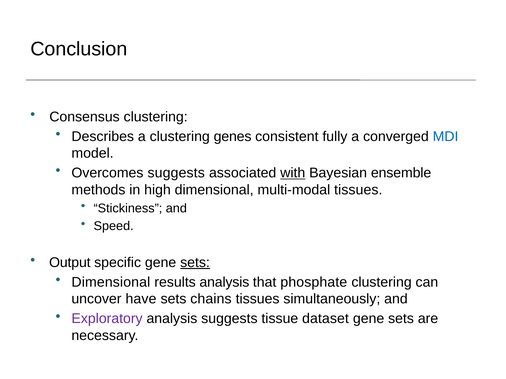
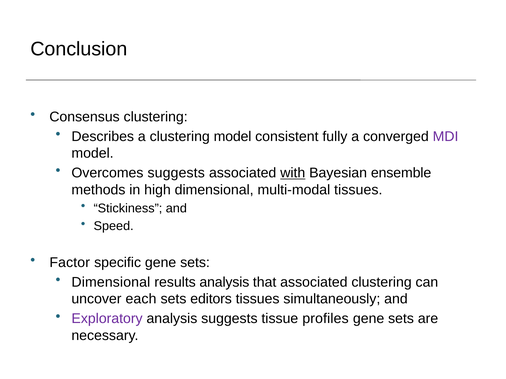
clustering genes: genes -> model
MDI colour: blue -> purple
Output: Output -> Factor
sets at (195, 263) underline: present -> none
that phosphate: phosphate -> associated
have: have -> each
chains: chains -> editors
dataset: dataset -> profiles
